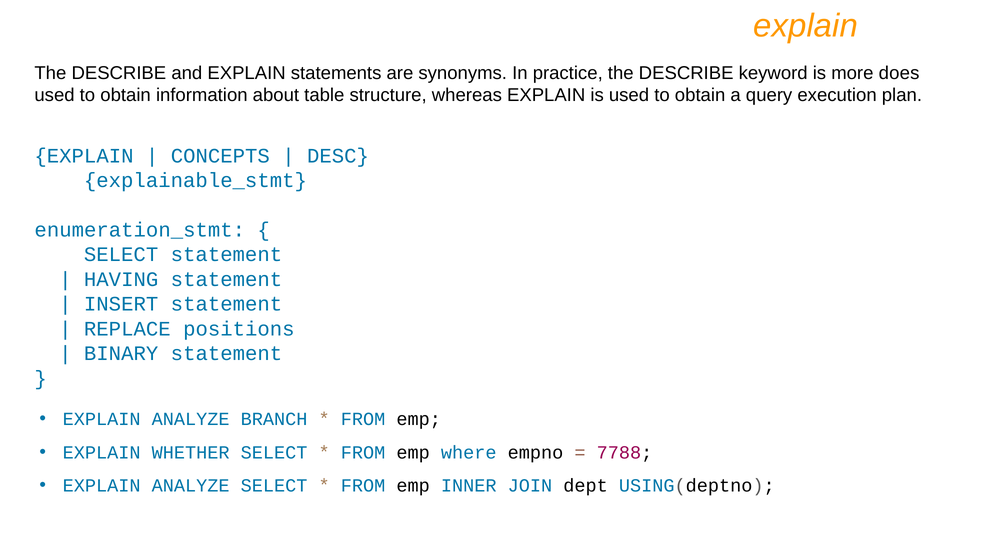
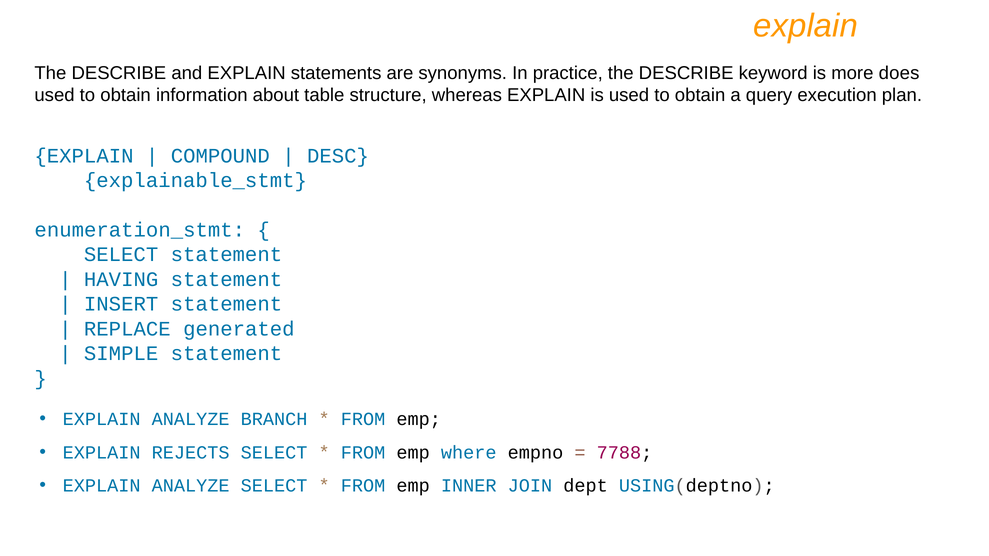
CONCEPTS: CONCEPTS -> COMPOUND
positions: positions -> generated
BINARY: BINARY -> SIMPLE
WHETHER: WHETHER -> REJECTS
